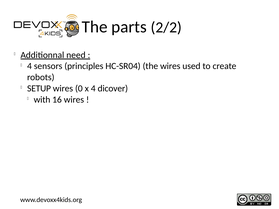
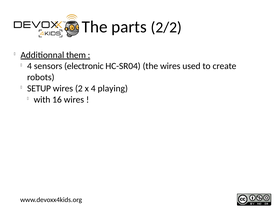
need: need -> them
principles: principles -> electronic
0: 0 -> 2
dicover: dicover -> playing
